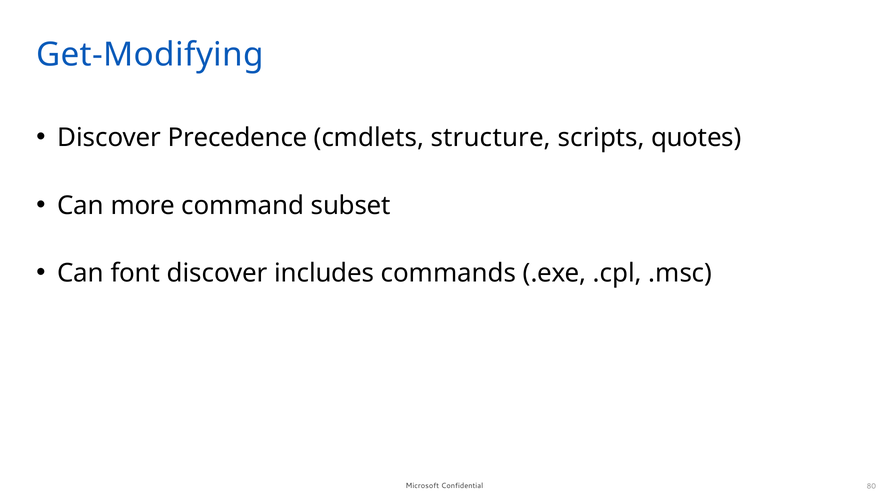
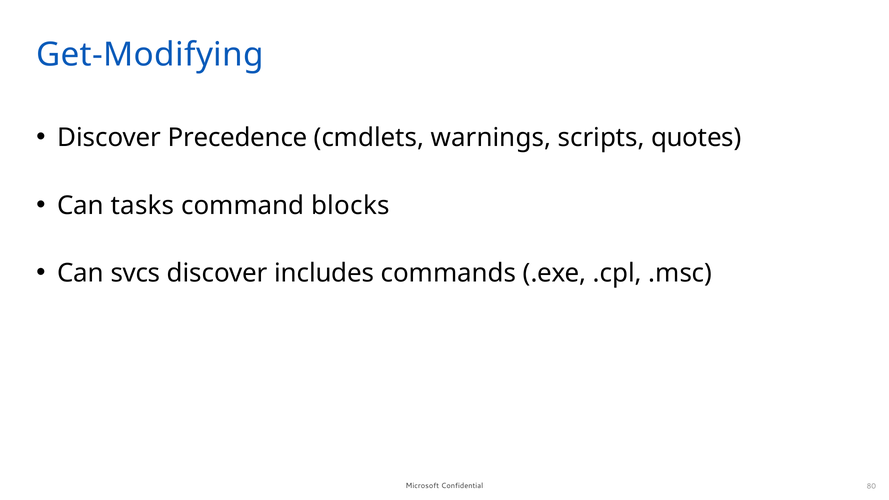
structure: structure -> warnings
more: more -> tasks
subset: subset -> blocks
font: font -> svcs
